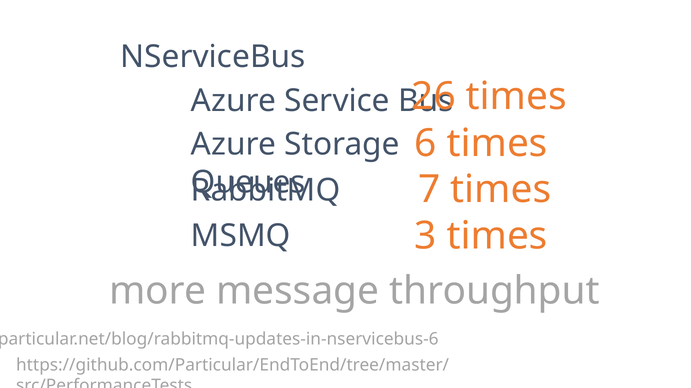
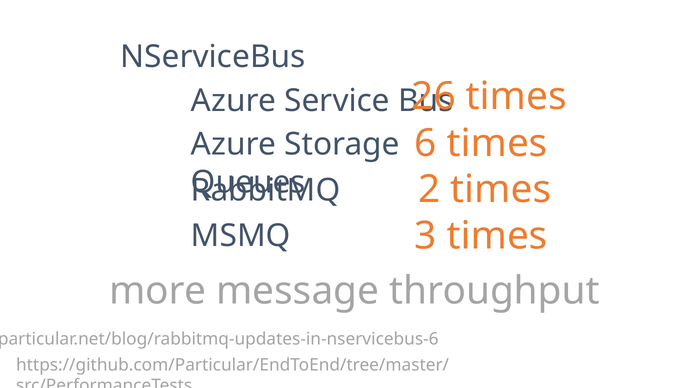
7: 7 -> 2
